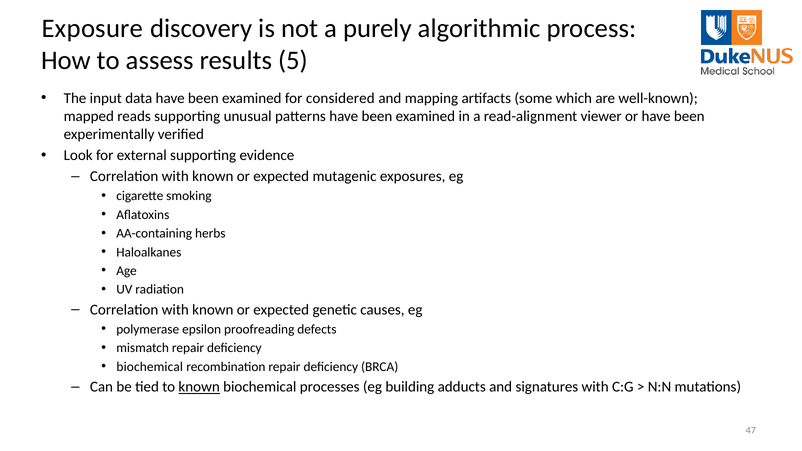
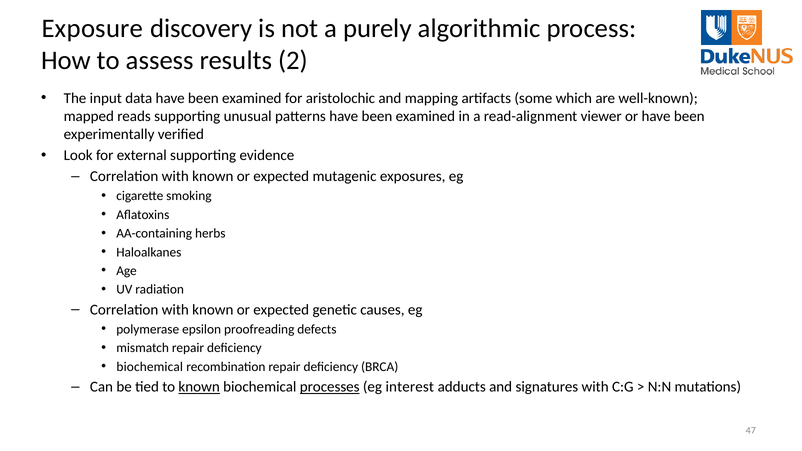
5: 5 -> 2
considered: considered -> aristolochic
processes underline: none -> present
building: building -> interest
